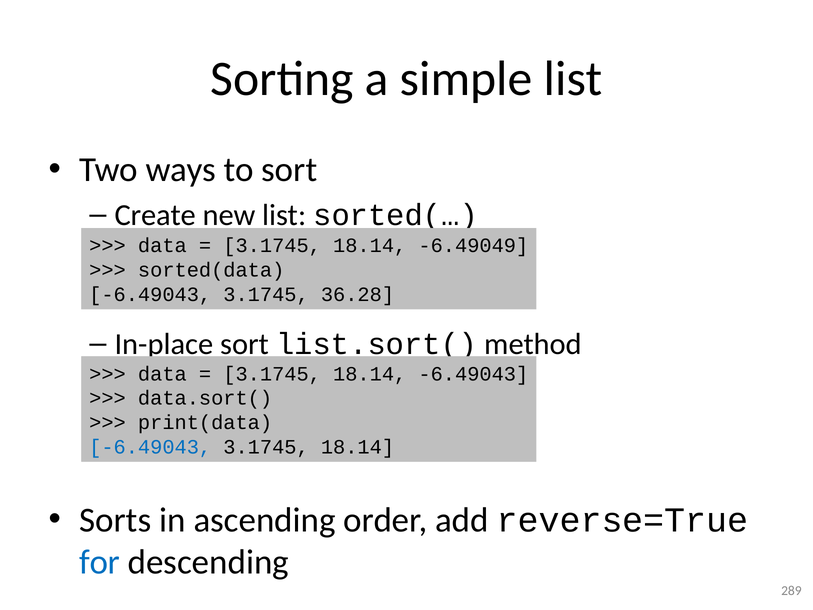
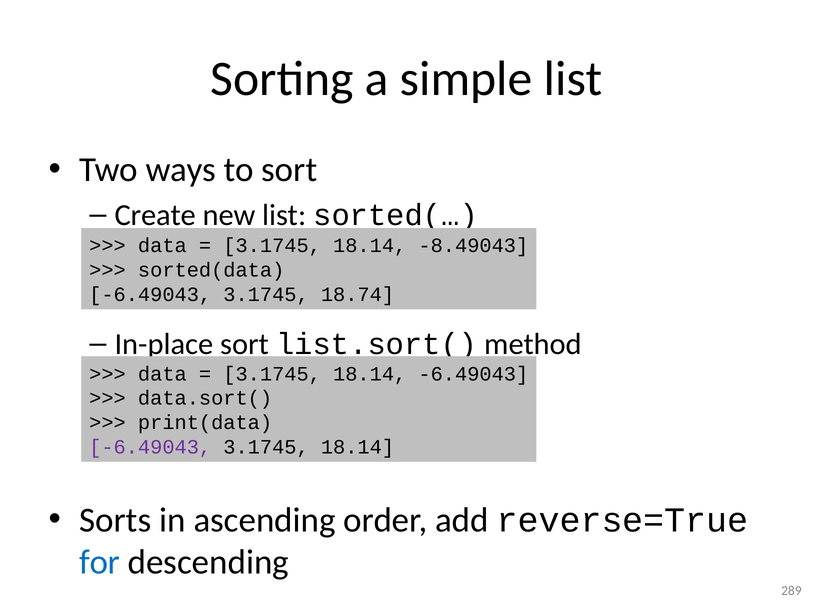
-6.49049: -6.49049 -> -8.49043
36.28: 36.28 -> 18.74
-6.49043 at (150, 447) colour: blue -> purple
